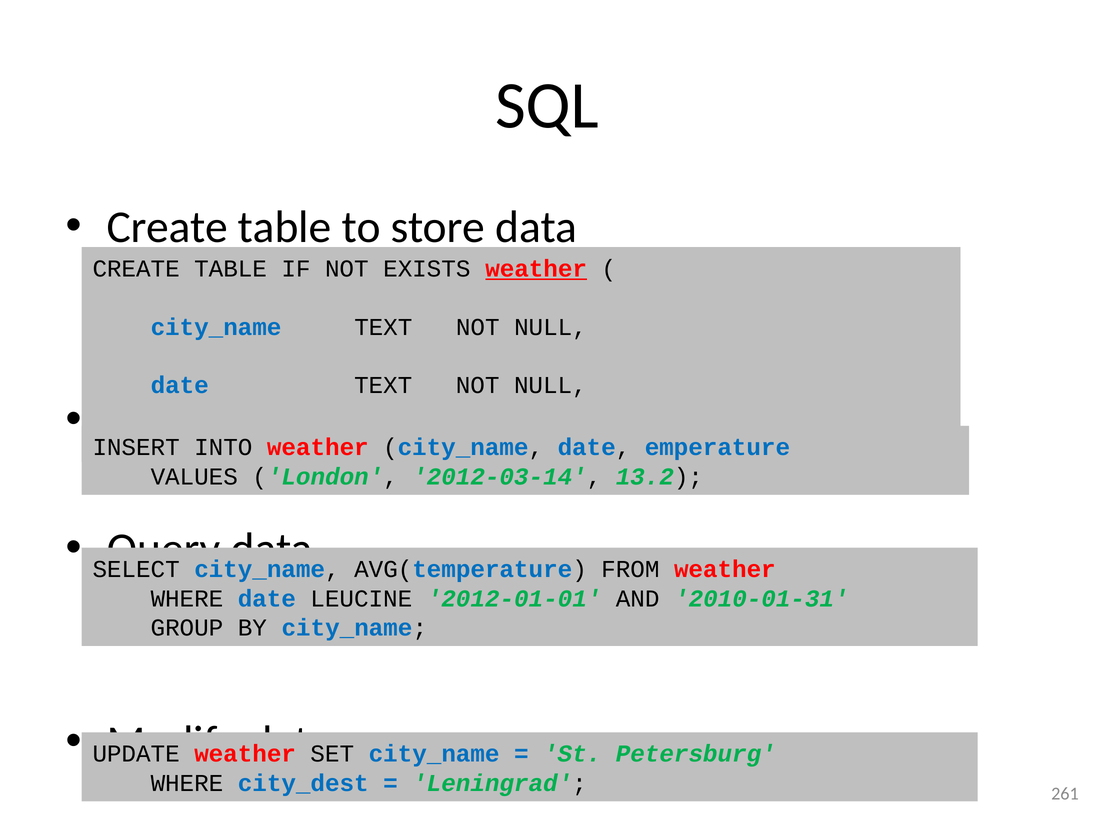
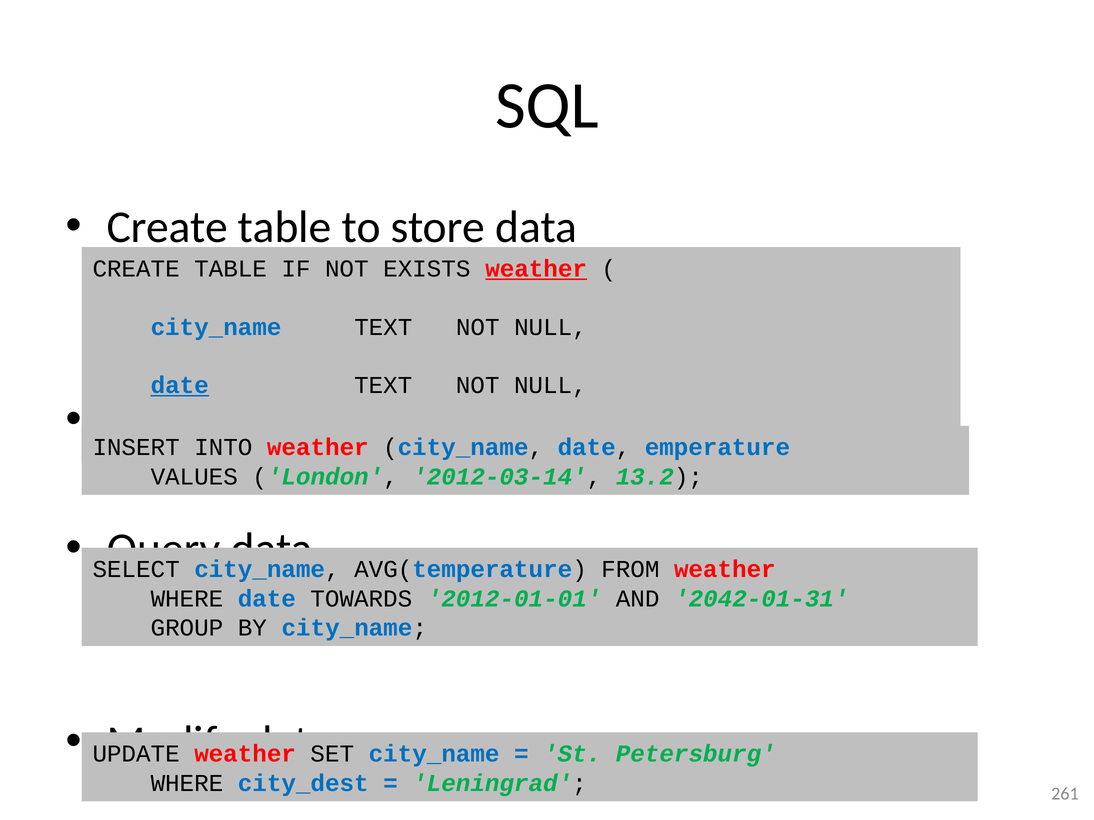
date at (180, 386) underline: none -> present
LEUCINE: LEUCINE -> TOWARDS
2010-01-31: 2010-01-31 -> 2042-01-31
